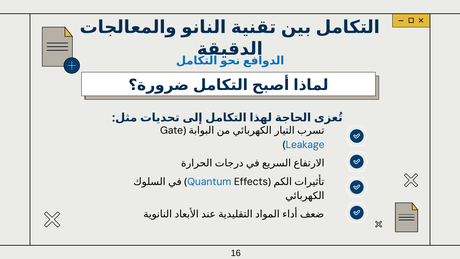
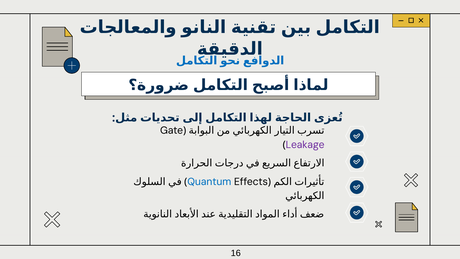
Leakage colour: blue -> purple
